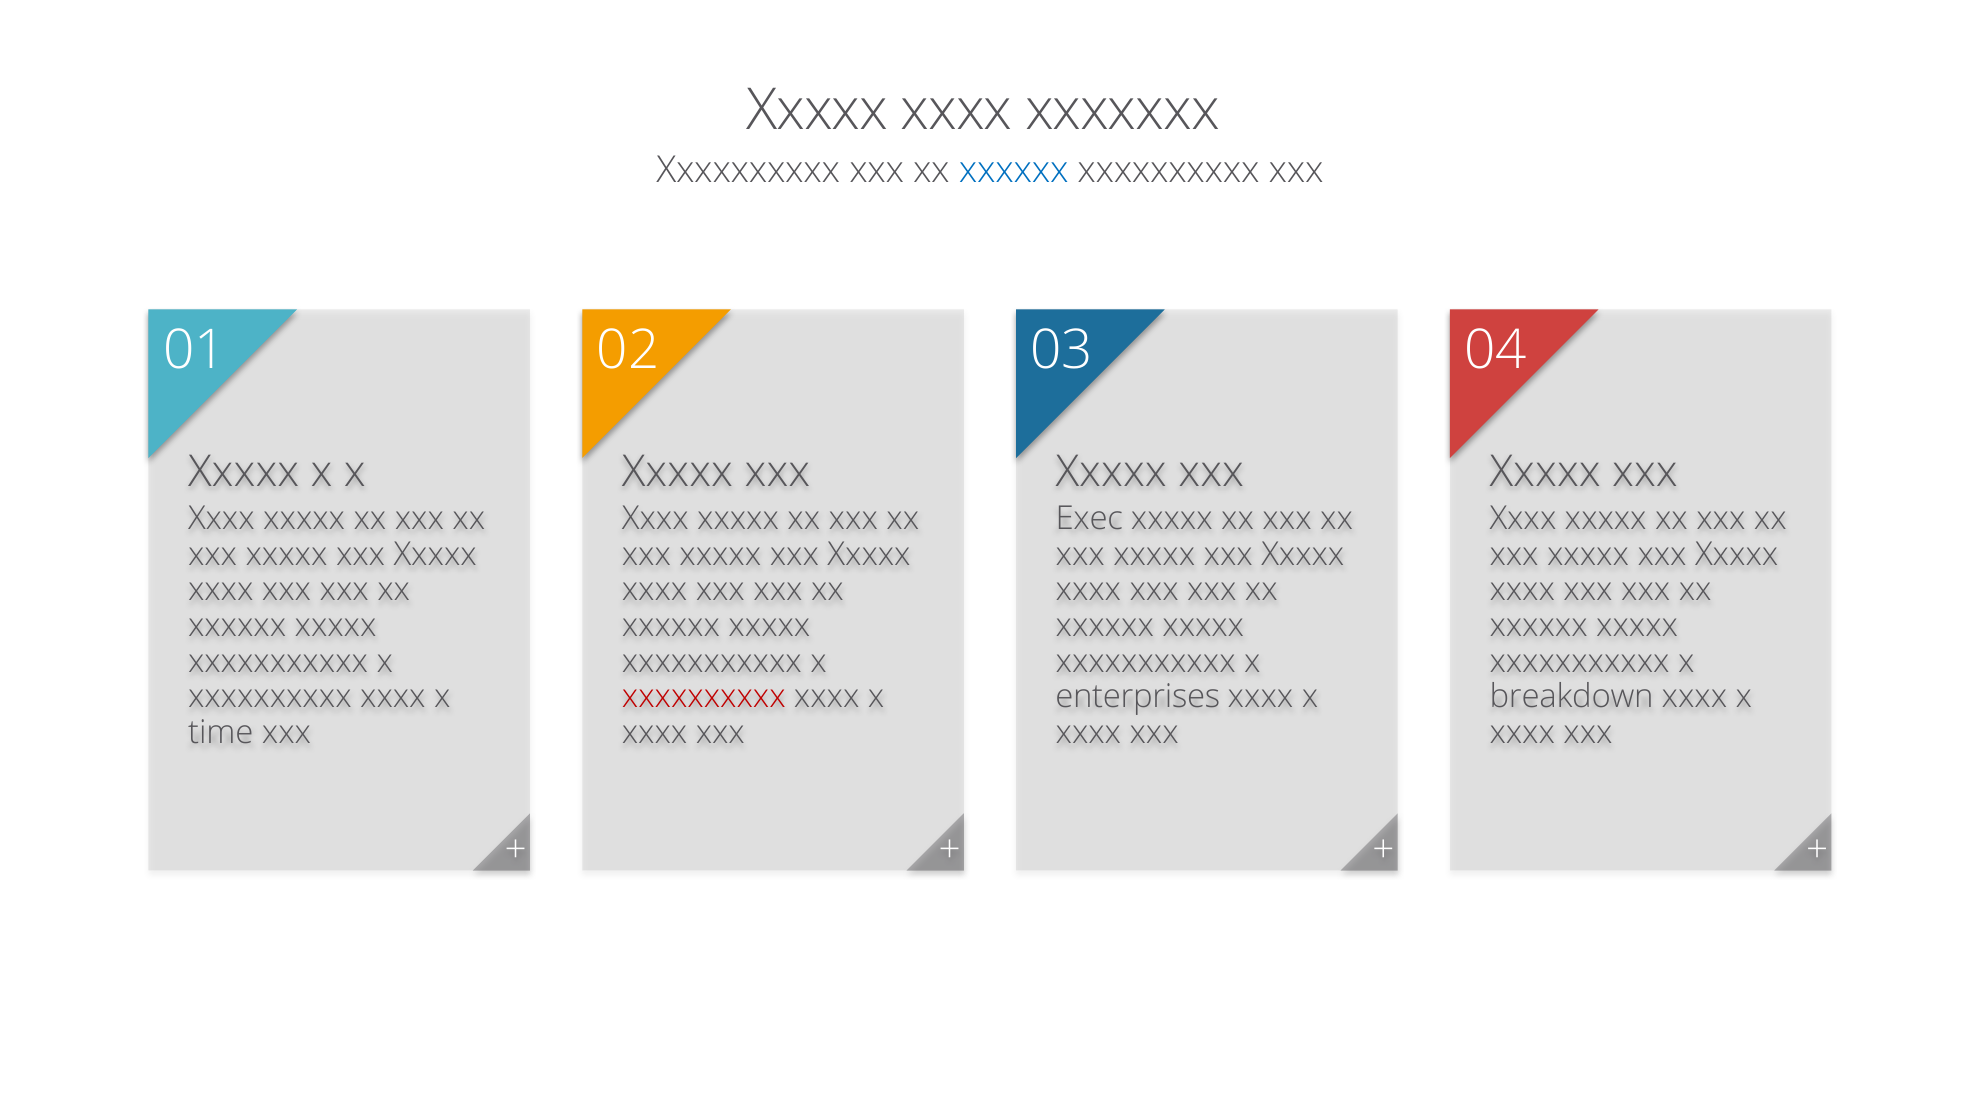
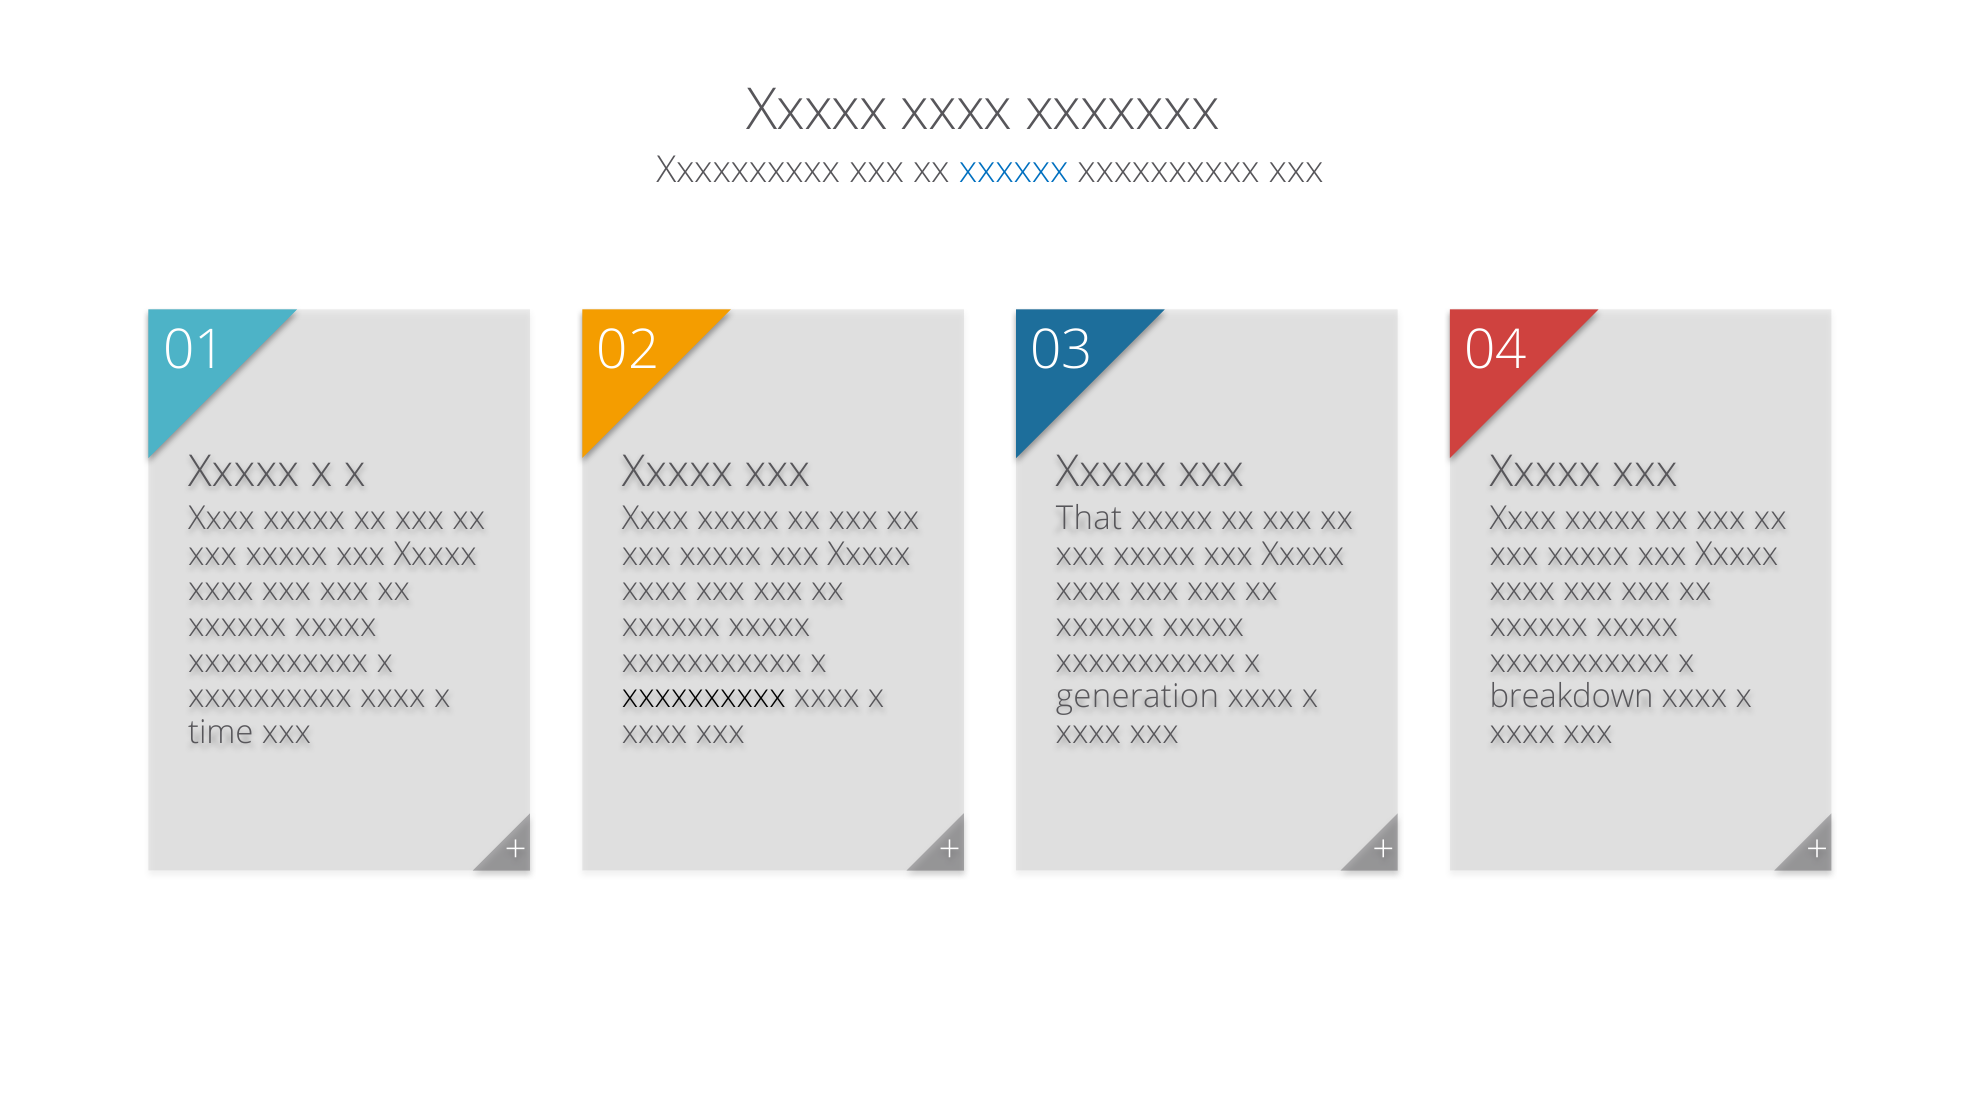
Exec: Exec -> That
xxxxxxxxxx at (704, 697) colour: red -> black
enterprises: enterprises -> generation
